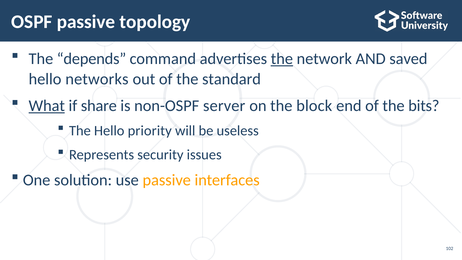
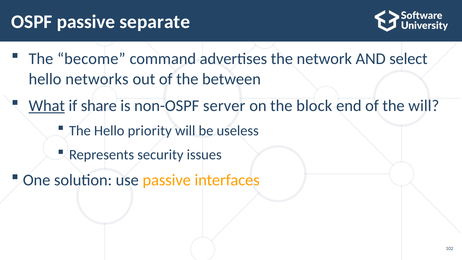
topology: topology -> separate
depends: depends -> become
the at (282, 59) underline: present -> none
saved: saved -> select
standard: standard -> between
the bits: bits -> will
